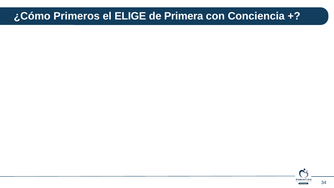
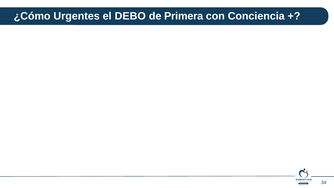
Primeros: Primeros -> Urgentes
ELIGE: ELIGE -> DEBO
